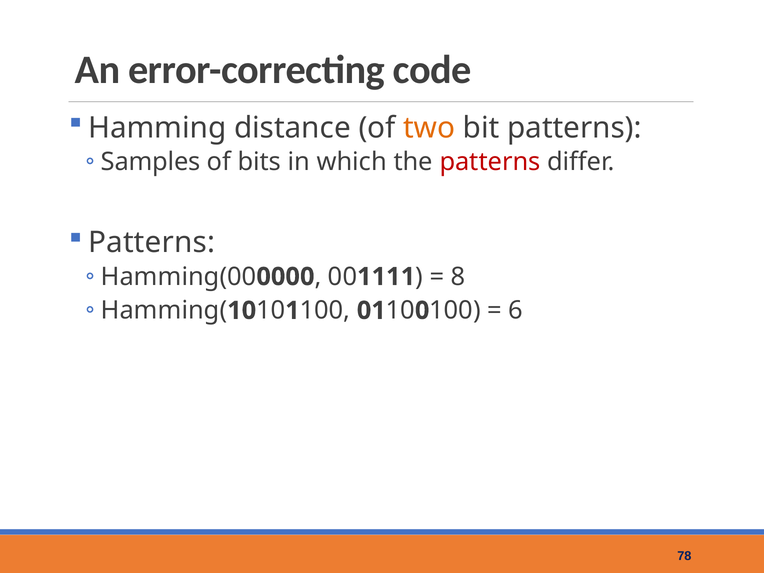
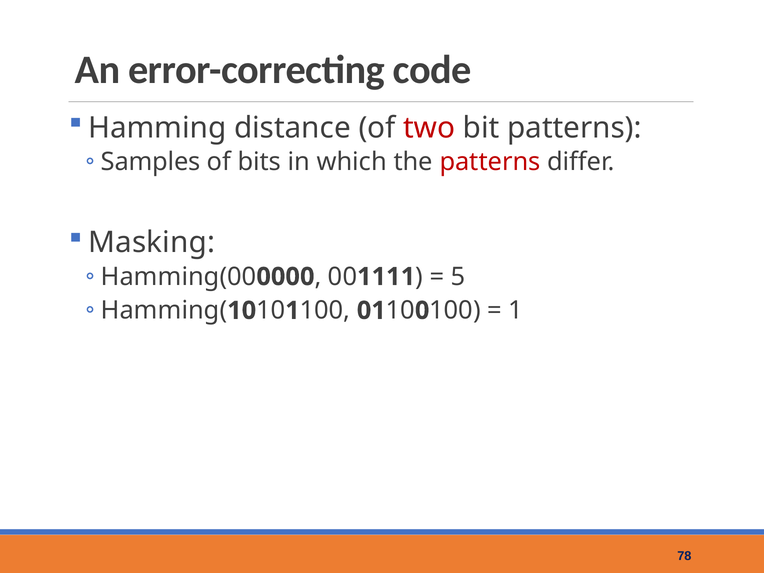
two colour: orange -> red
Patterns at (152, 243): Patterns -> Masking
8: 8 -> 5
6 at (516, 311): 6 -> 1
